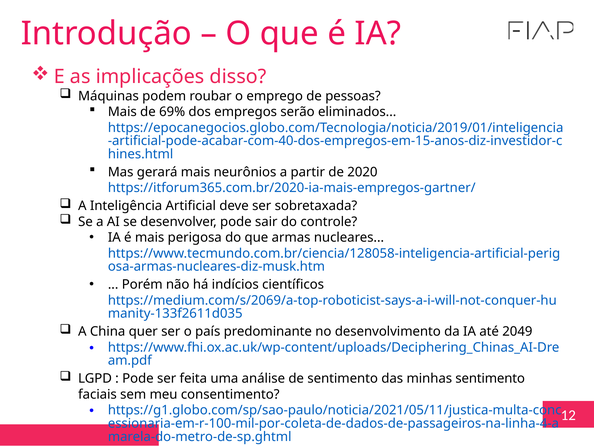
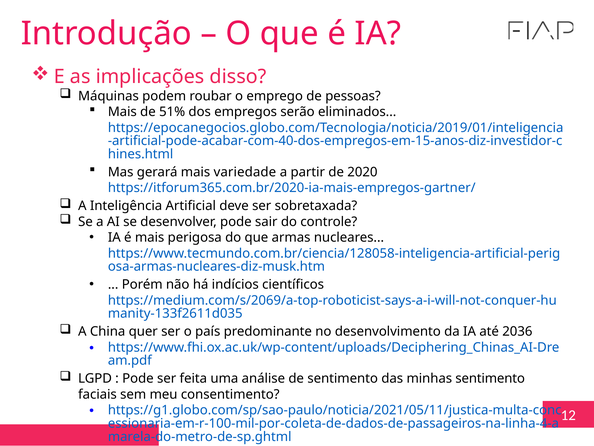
69%: 69% -> 51%
neurônios: neurônios -> variedade
2049: 2049 -> 2036
